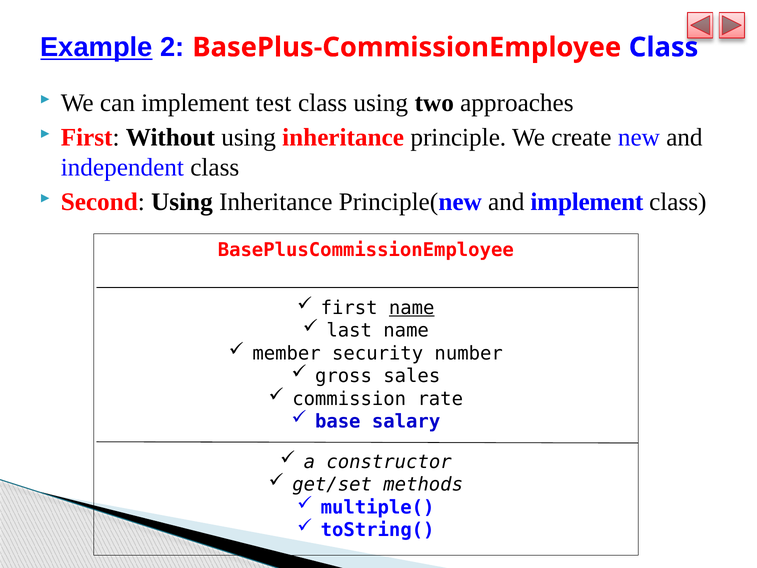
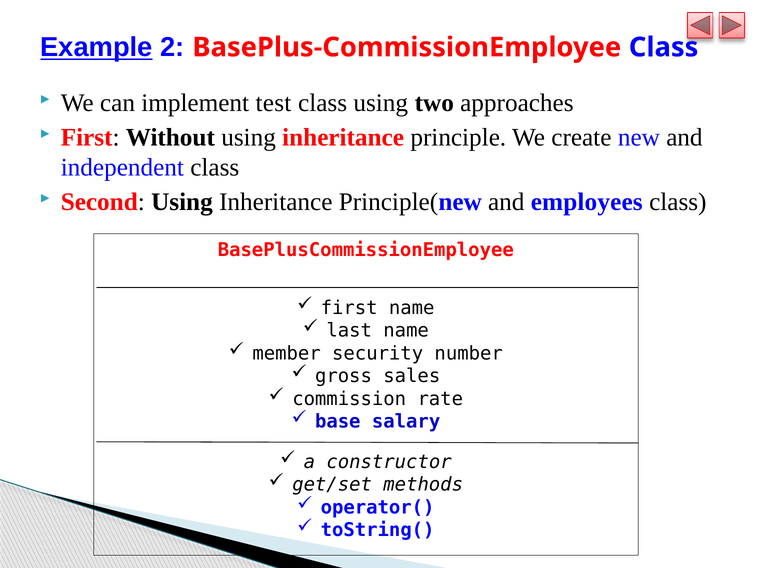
and implement: implement -> employees
name at (412, 308) underline: present -> none
multiple(: multiple( -> operator(
